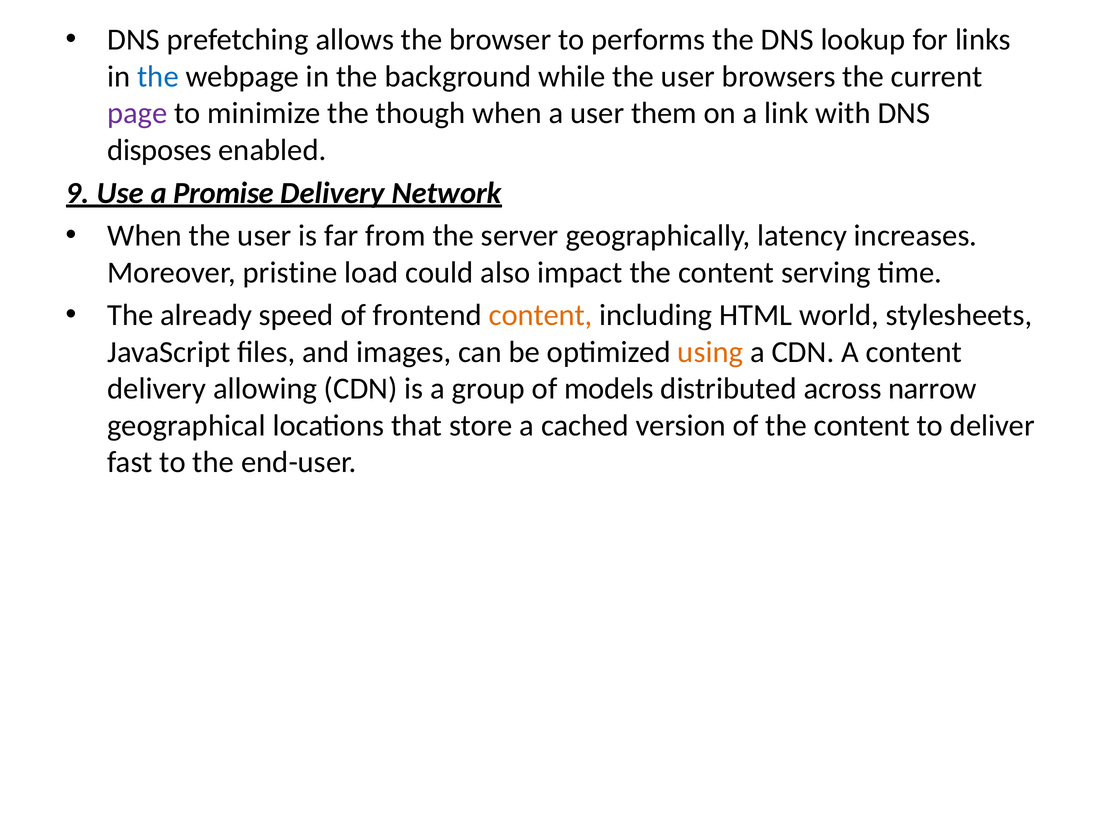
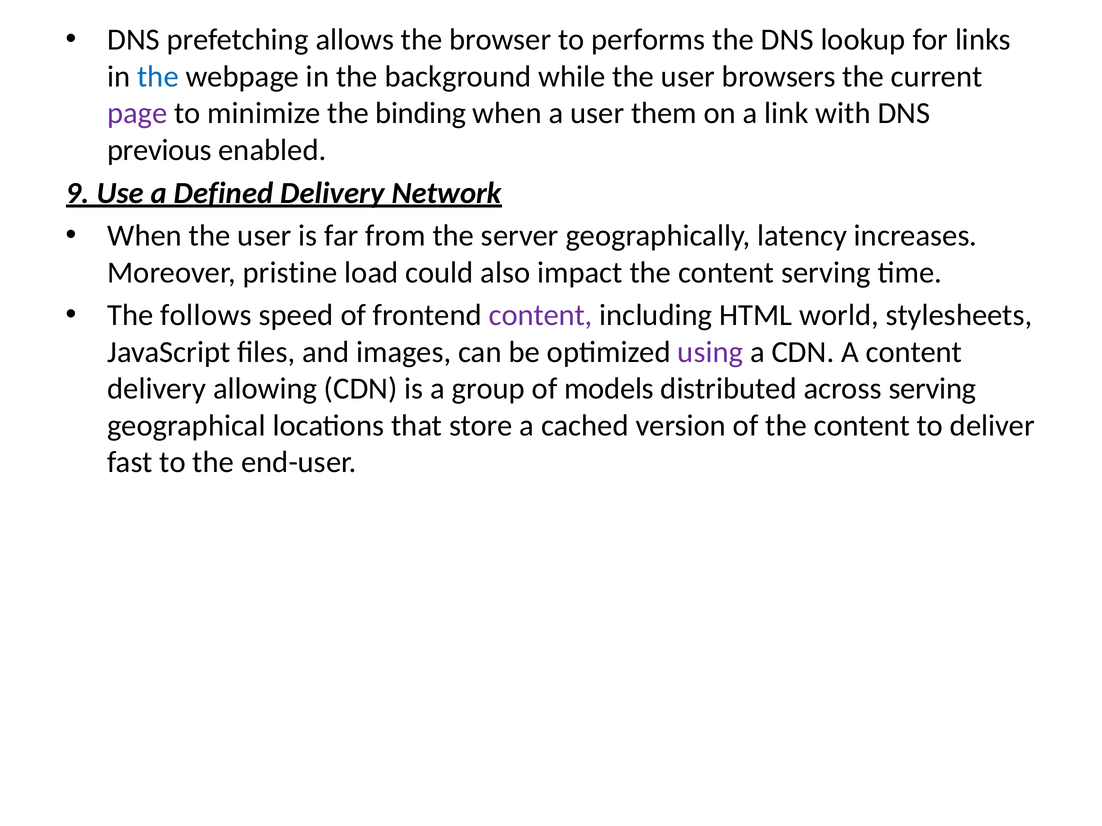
though: though -> binding
disposes: disposes -> previous
Promise: Promise -> Defined
already: already -> follows
content at (541, 316) colour: orange -> purple
using colour: orange -> purple
across narrow: narrow -> serving
